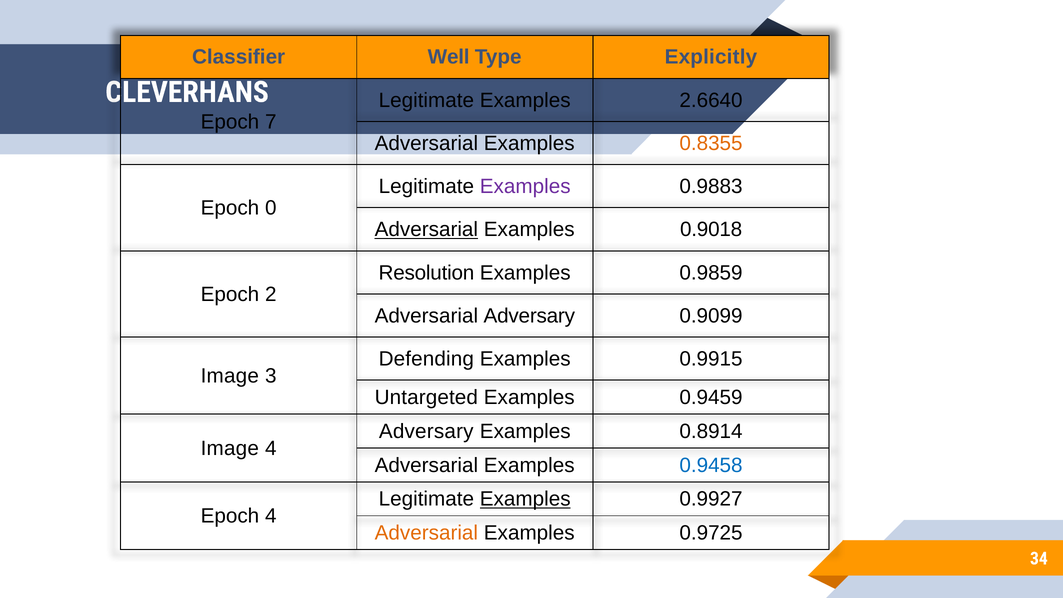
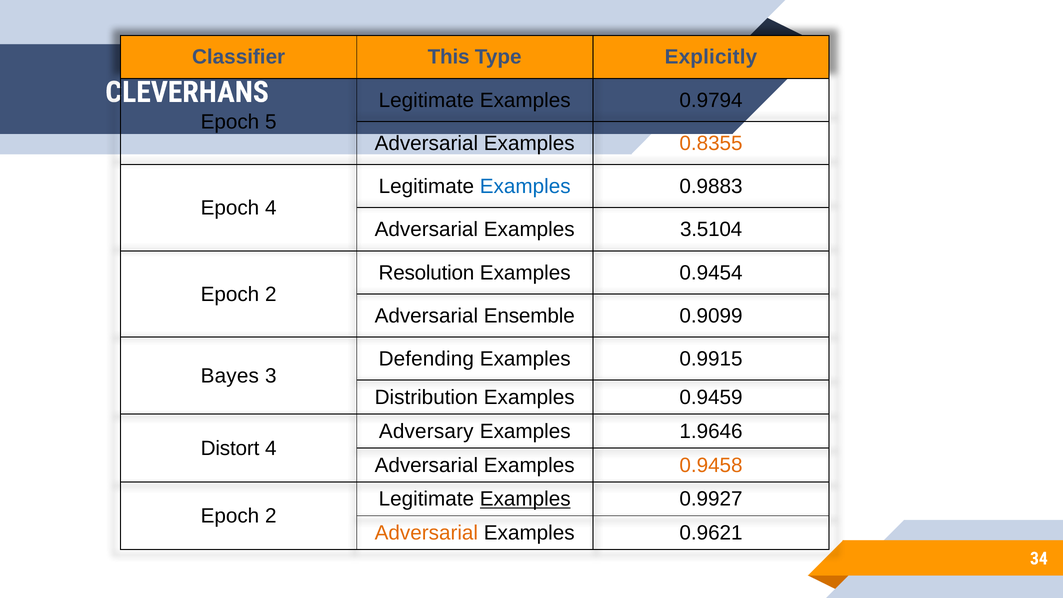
Well: Well -> This
2.6640: 2.6640 -> 0.9794
7: 7 -> 5
Examples at (525, 186) colour: purple -> blue
Epoch 0: 0 -> 4
Adversarial at (426, 230) underline: present -> none
0.9018: 0.9018 -> 3.5104
0.9859: 0.9859 -> 0.9454
Adversarial Adversary: Adversary -> Ensemble
Image at (230, 376): Image -> Bayes
Untargeted: Untargeted -> Distribution
0.8914: 0.8914 -> 1.9646
Image at (230, 448): Image -> Distort
0.9458 colour: blue -> orange
4 at (271, 516): 4 -> 2
0.9725: 0.9725 -> 0.9621
